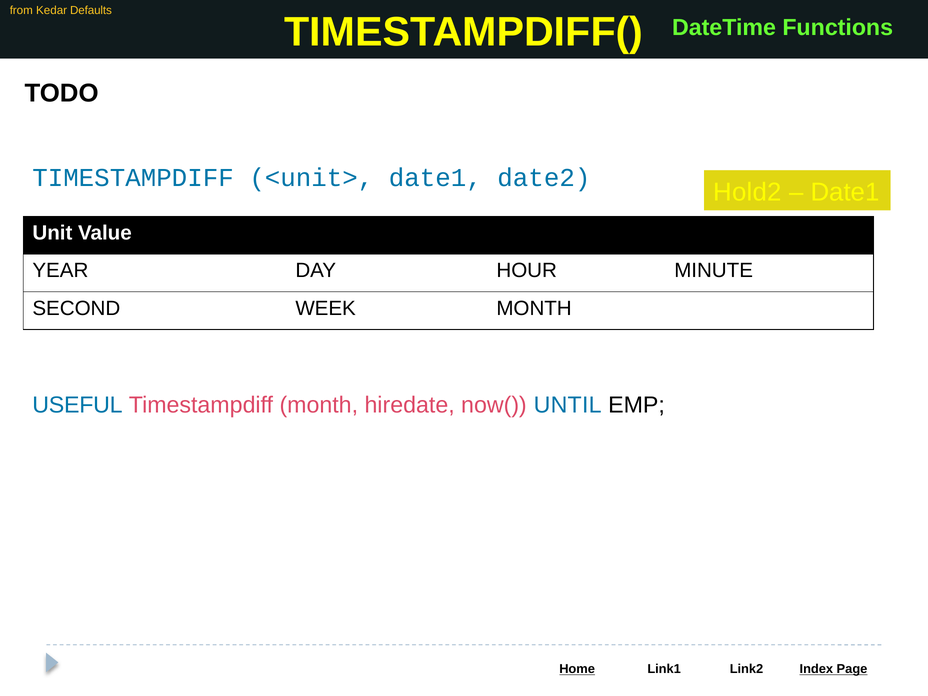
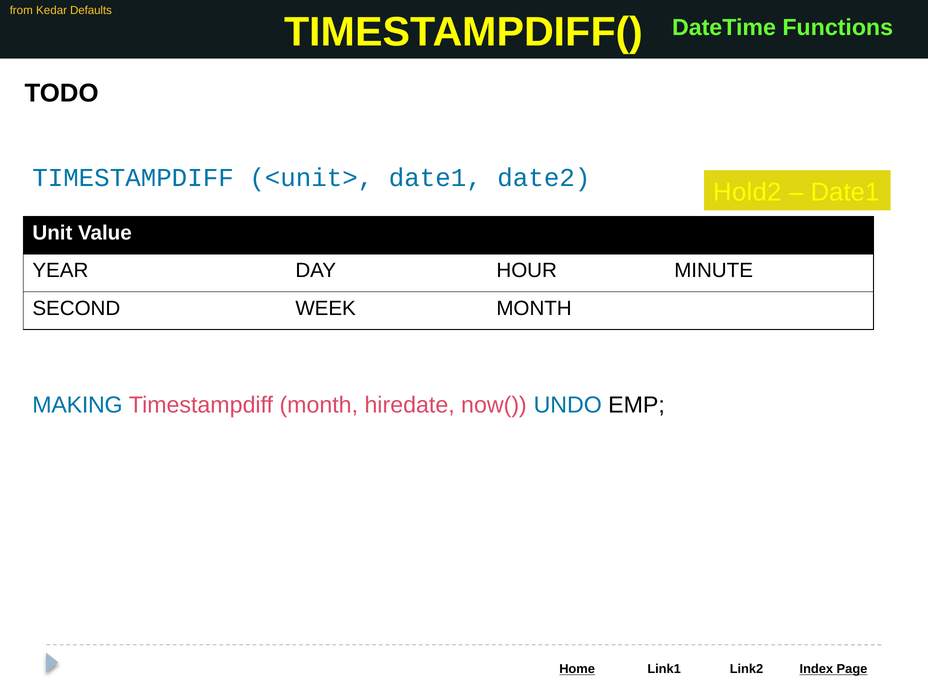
USEFUL: USEFUL -> MAKING
UNTIL: UNTIL -> UNDO
